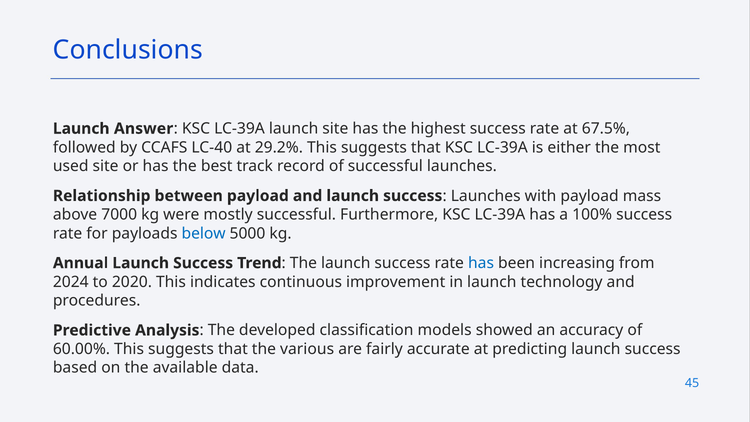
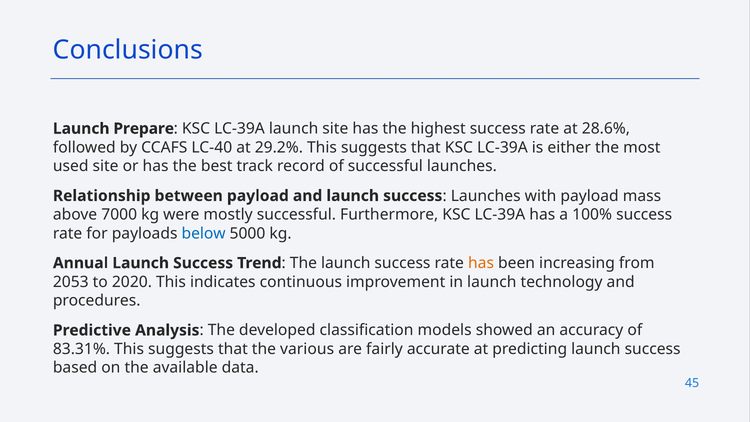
Answer: Answer -> Prepare
67.5%: 67.5% -> 28.6%
has at (481, 263) colour: blue -> orange
2024: 2024 -> 2053
60.00%: 60.00% -> 83.31%
